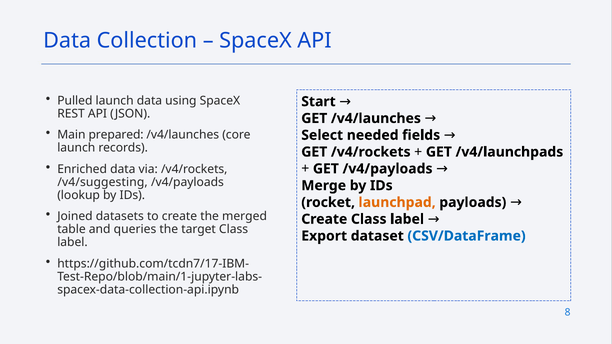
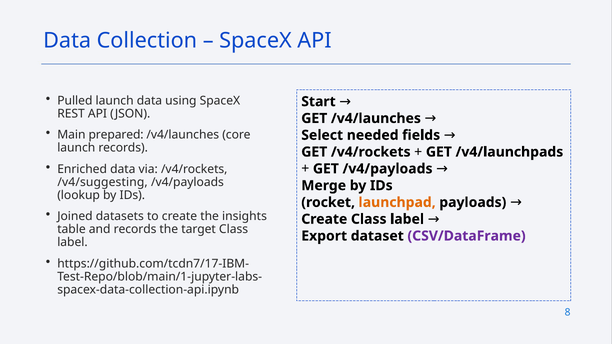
merged: merged -> insights
and queries: queries -> records
CSV/DataFrame colour: blue -> purple
